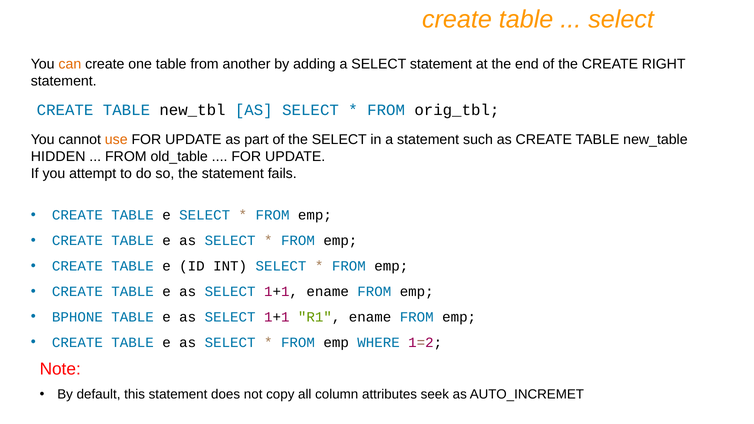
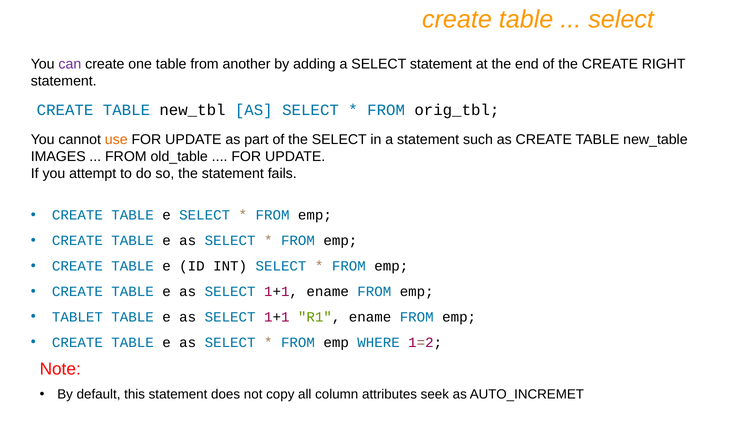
can colour: orange -> purple
HIDDEN: HIDDEN -> IMAGES
BPHONE: BPHONE -> TABLET
